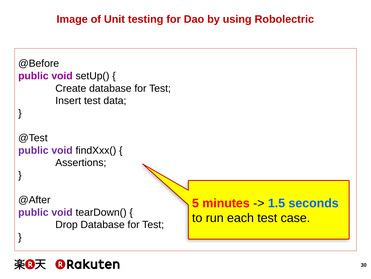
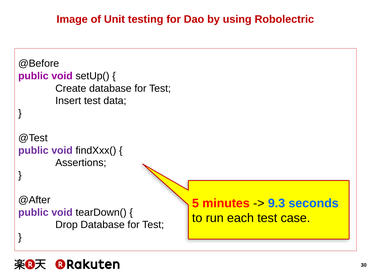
1.5: 1.5 -> 9.3
